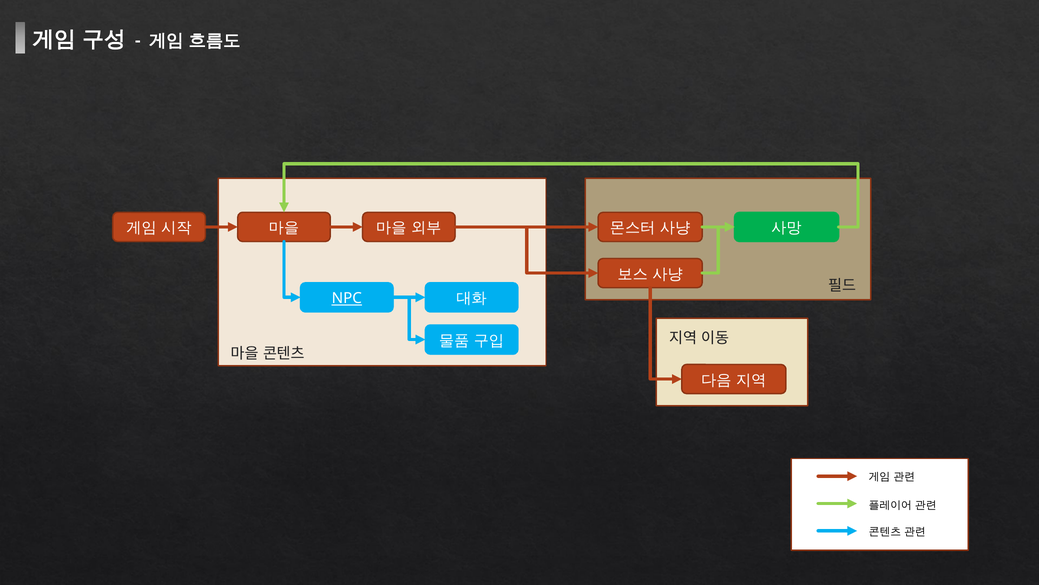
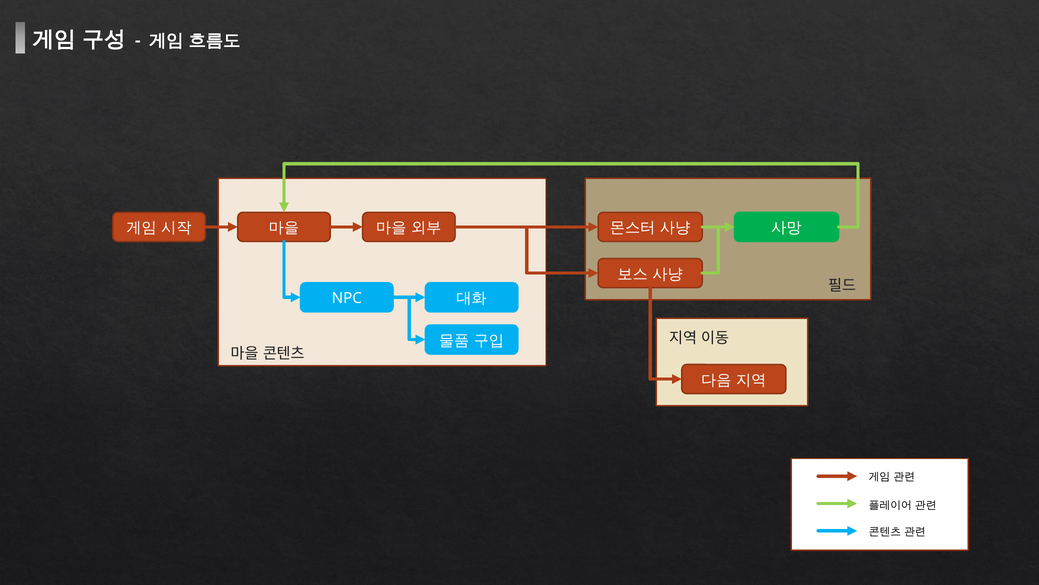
NPC underline: present -> none
